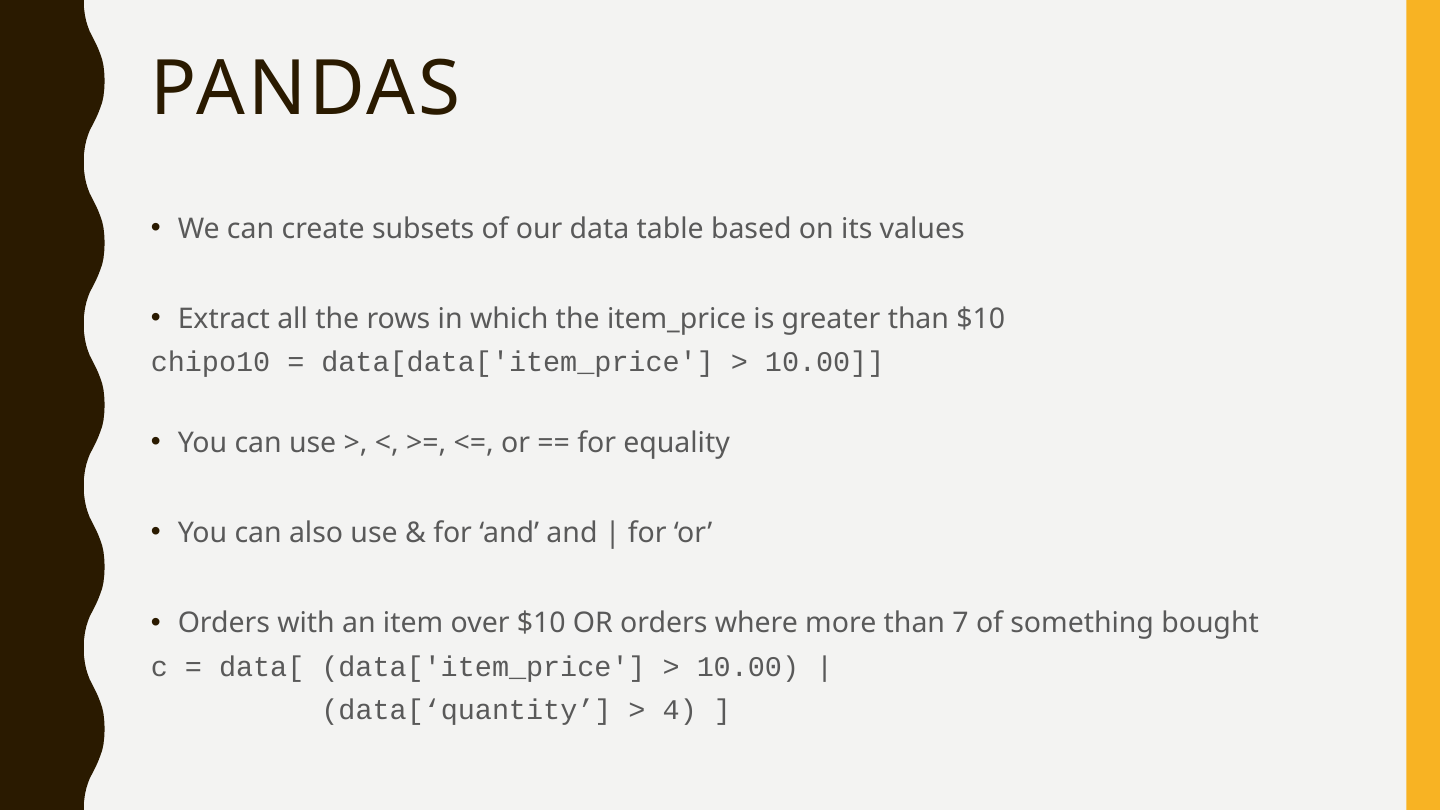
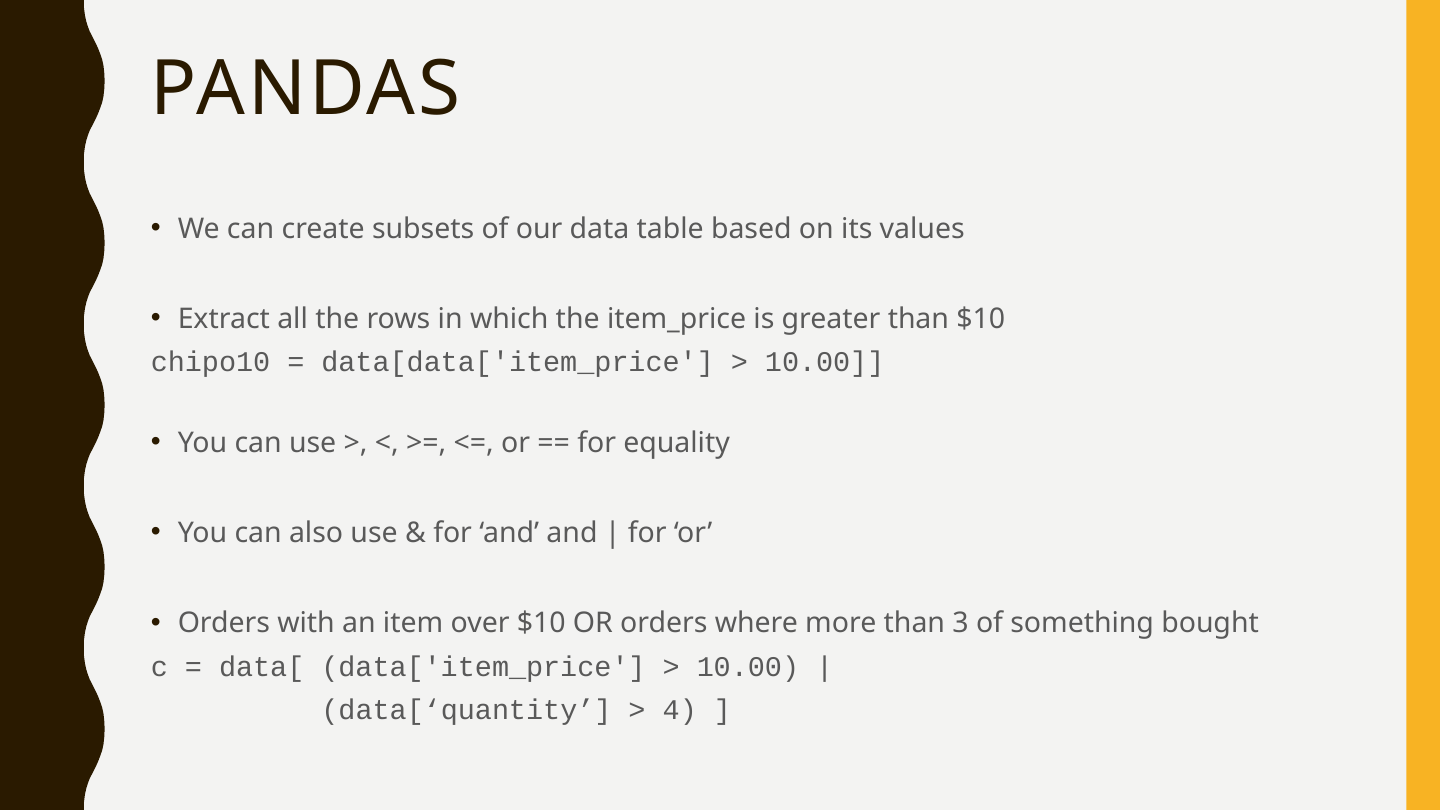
7: 7 -> 3
